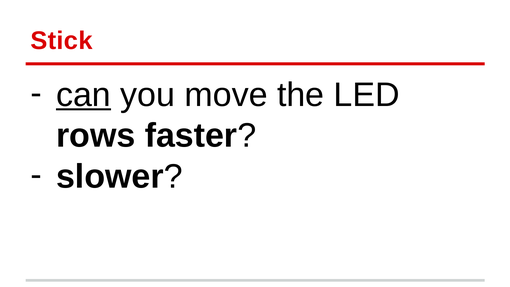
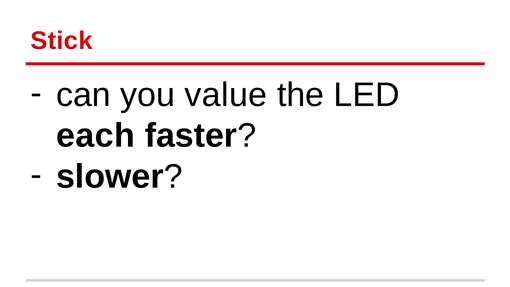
can underline: present -> none
move: move -> value
rows: rows -> each
